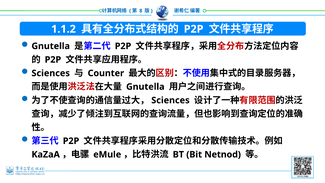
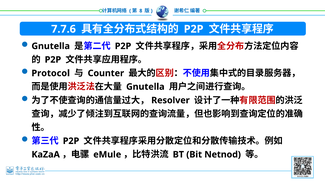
1.1.2: 1.1.2 -> 7.7.6
Sciences at (51, 73): Sciences -> Protocol
Sciences at (170, 100): Sciences -> Resolver
